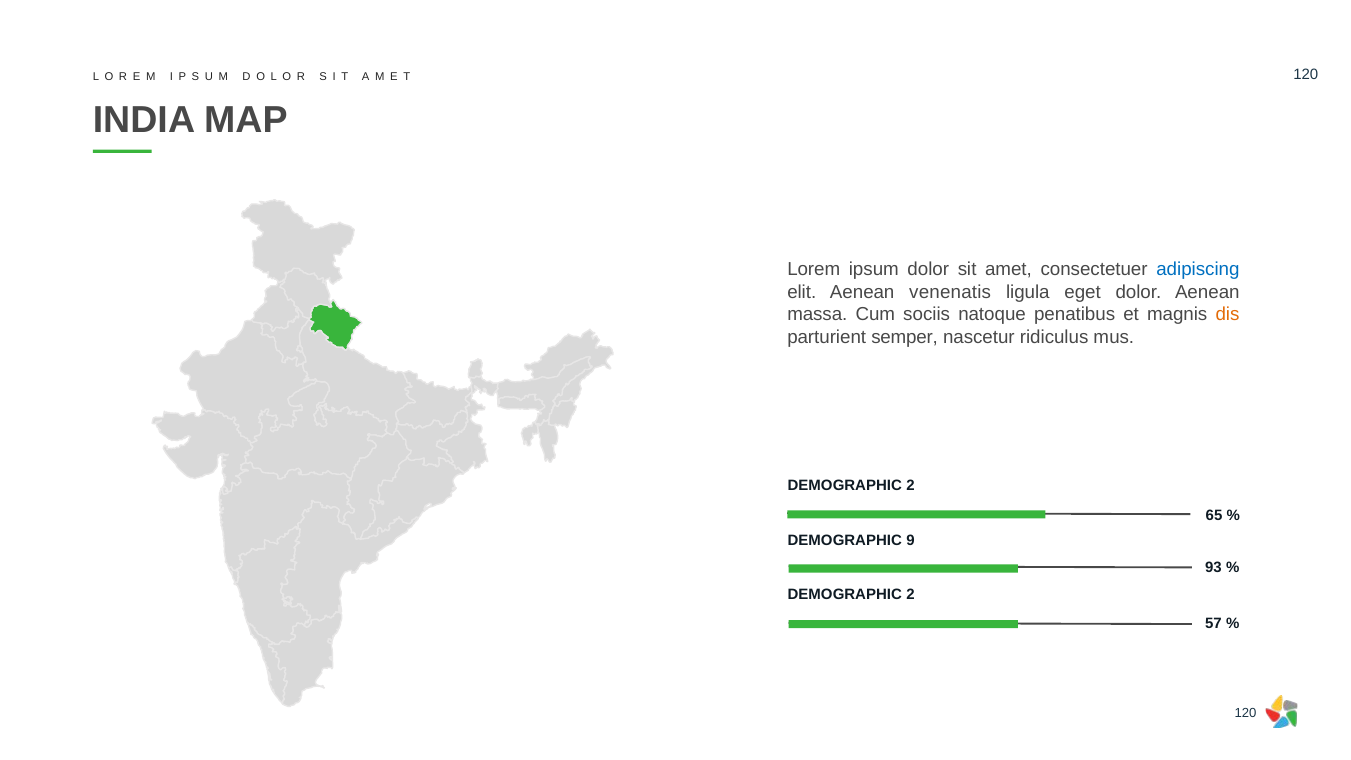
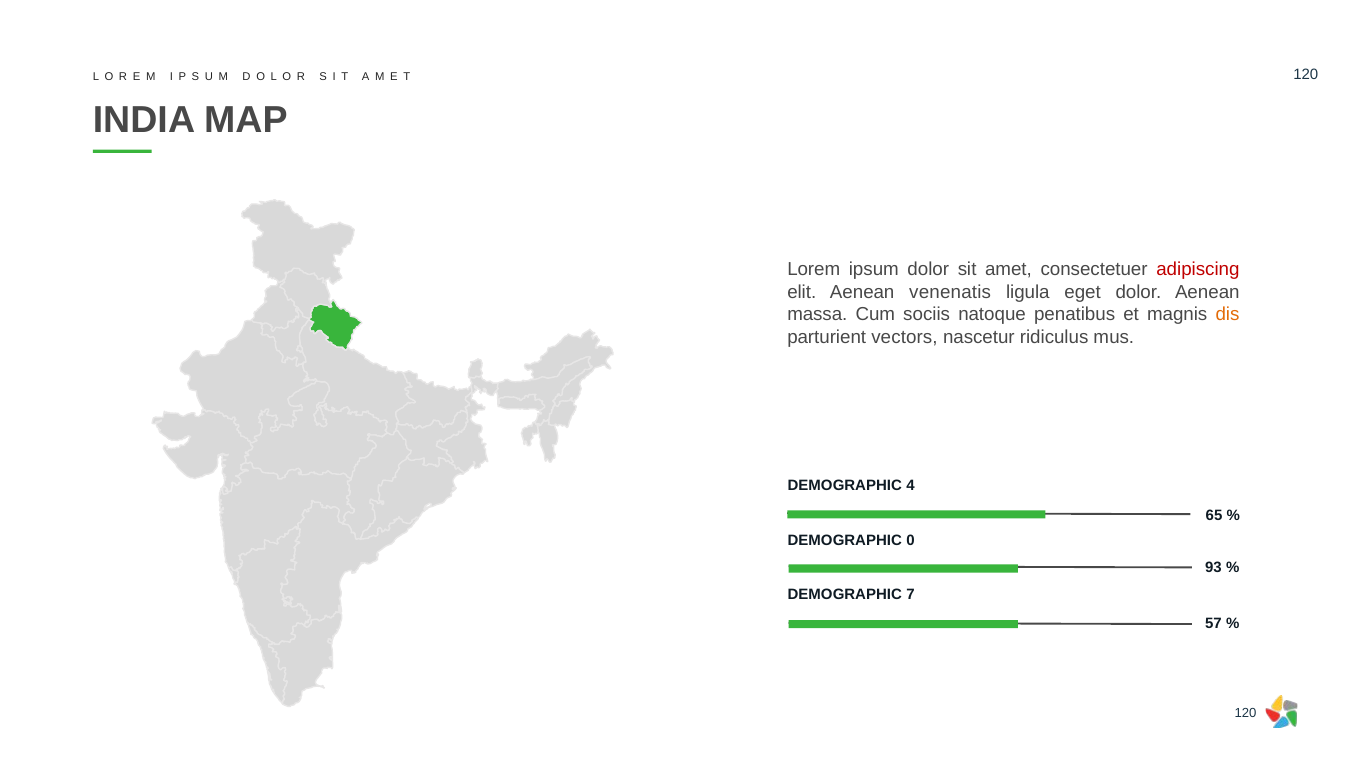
adipiscing colour: blue -> red
semper: semper -> vectors
2 at (910, 485): 2 -> 4
9: 9 -> 0
2 at (910, 595): 2 -> 7
